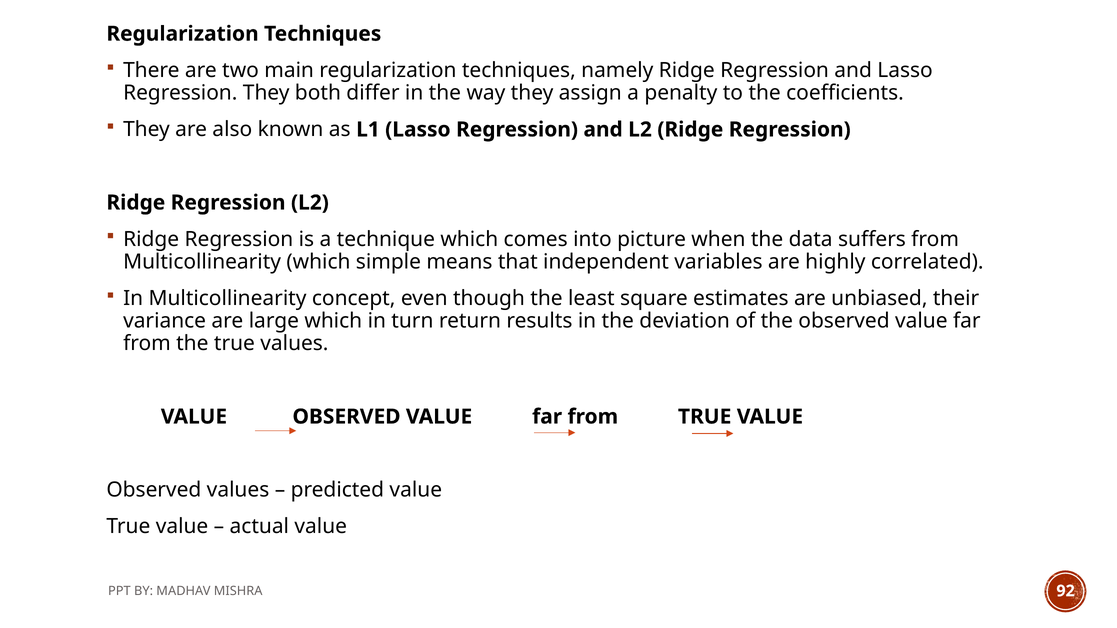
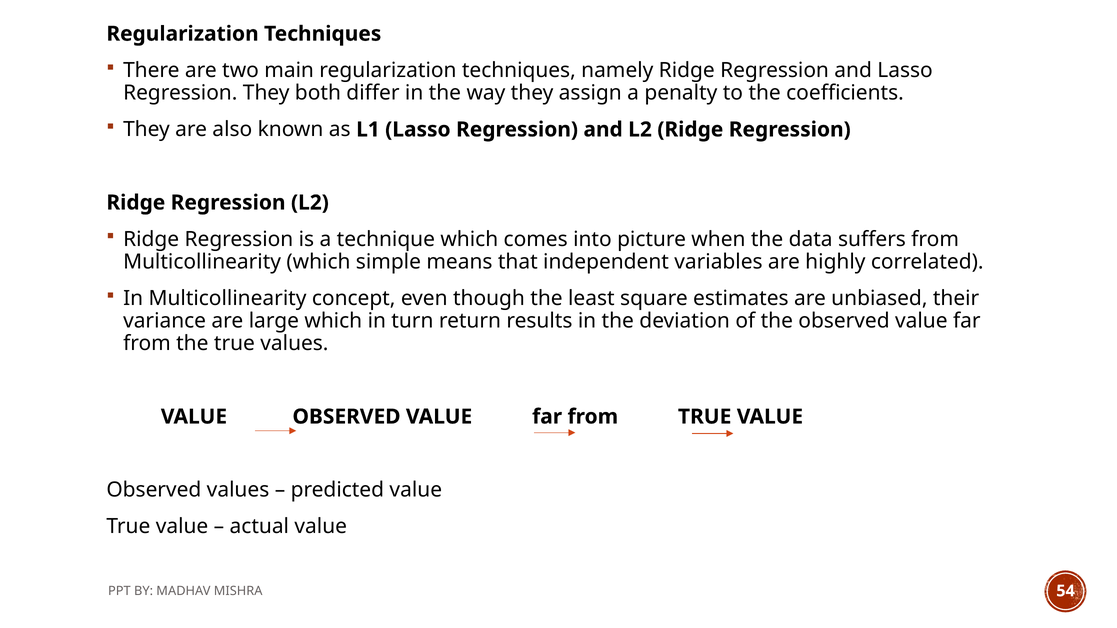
92: 92 -> 54
